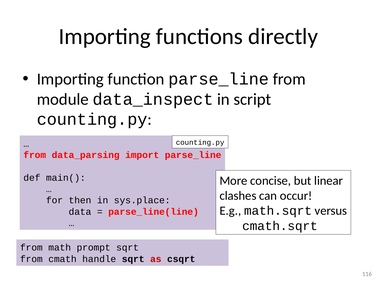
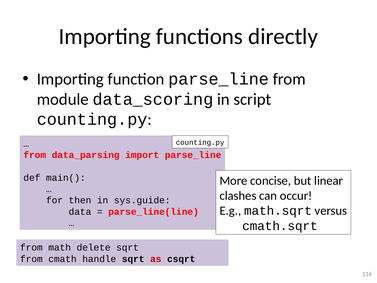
data_inspect: data_inspect -> data_scoring
sys.place: sys.place -> sys.guide
prompt: prompt -> delete
